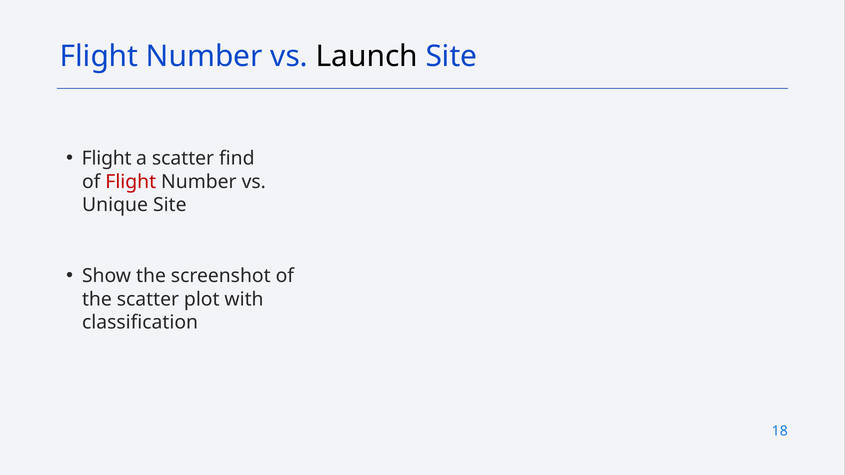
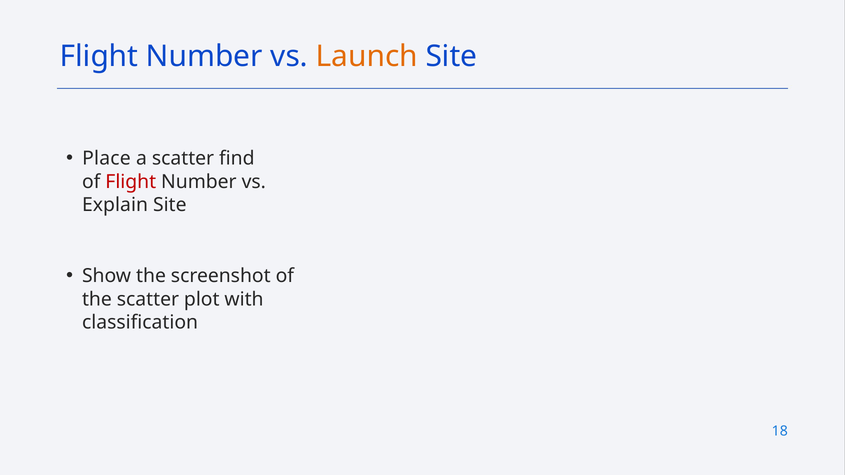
Launch colour: black -> orange
Flight at (107, 159): Flight -> Place
Unique: Unique -> Explain
